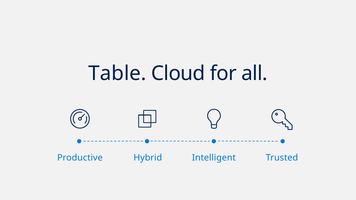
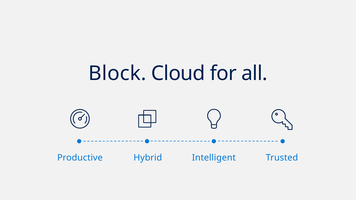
Table: Table -> Block
